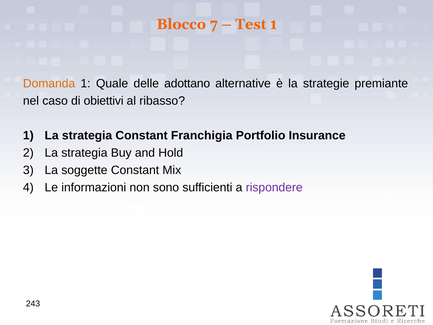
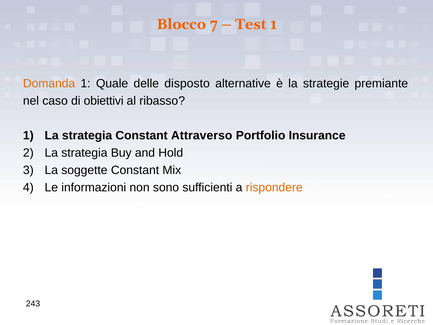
adottano: adottano -> disposto
Franchigia: Franchigia -> Attraverso
rispondere colour: purple -> orange
